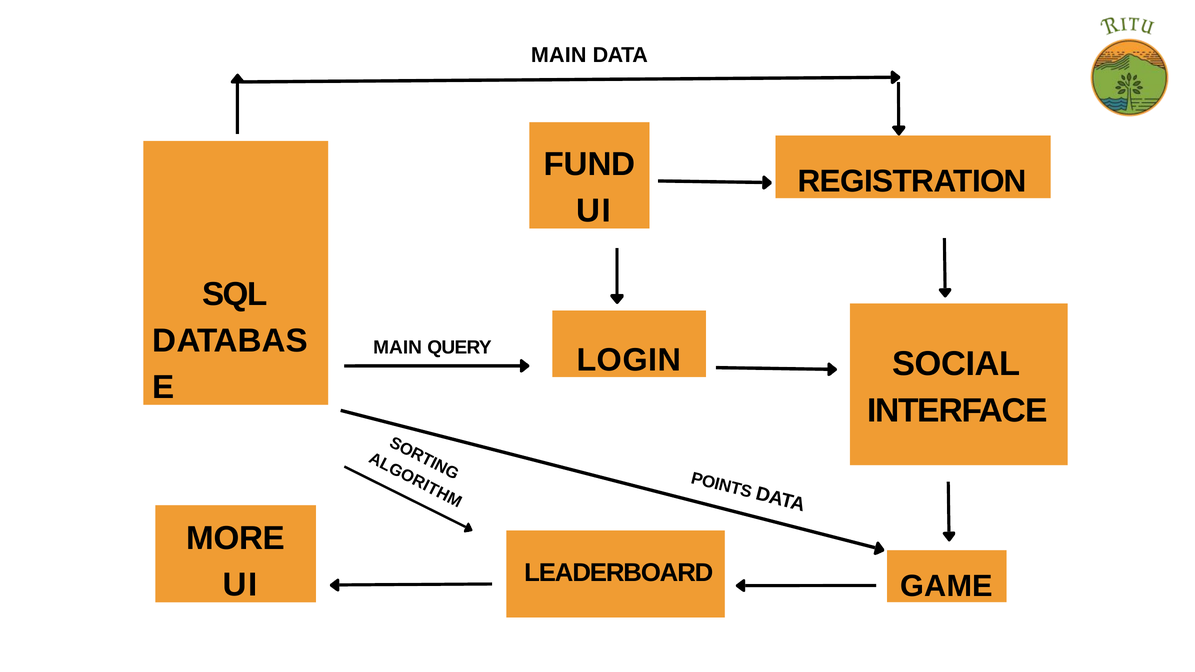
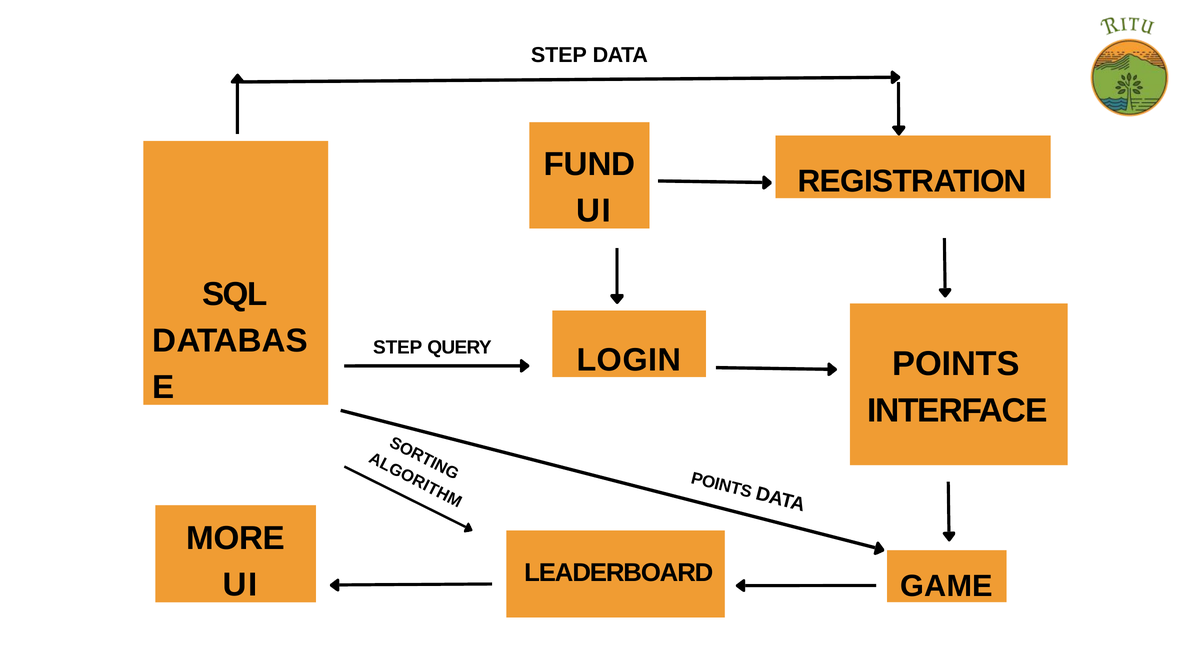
MAIN at (559, 55): MAIN -> STEP
MAIN at (398, 348): MAIN -> STEP
SOCIAL: SOCIAL -> POINTS
